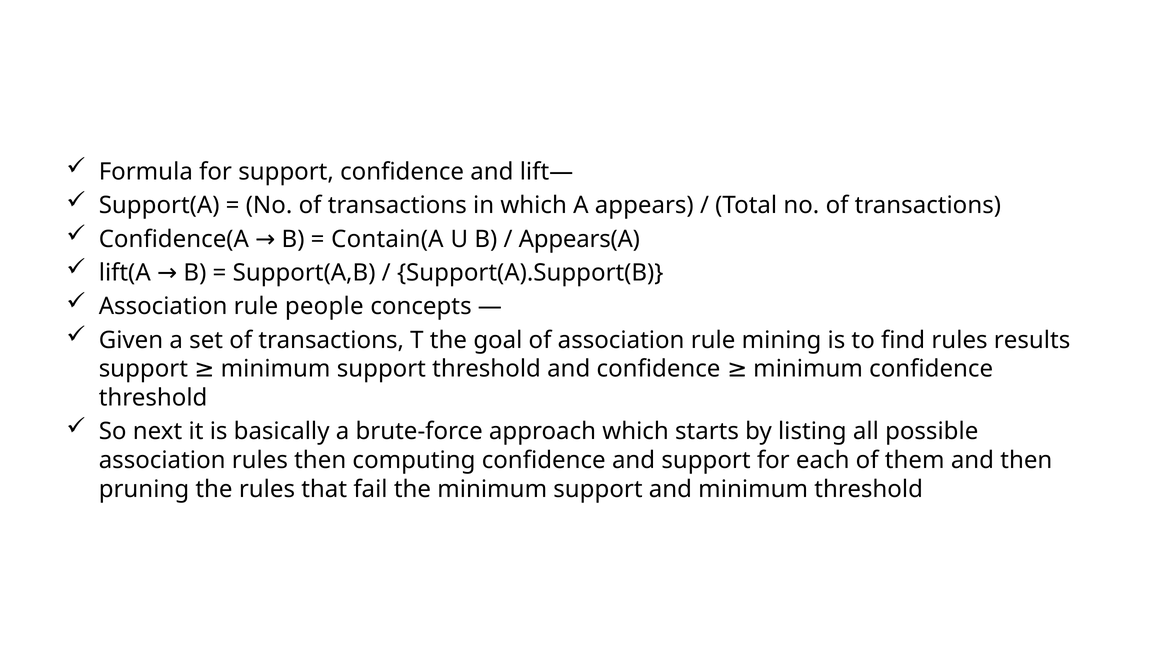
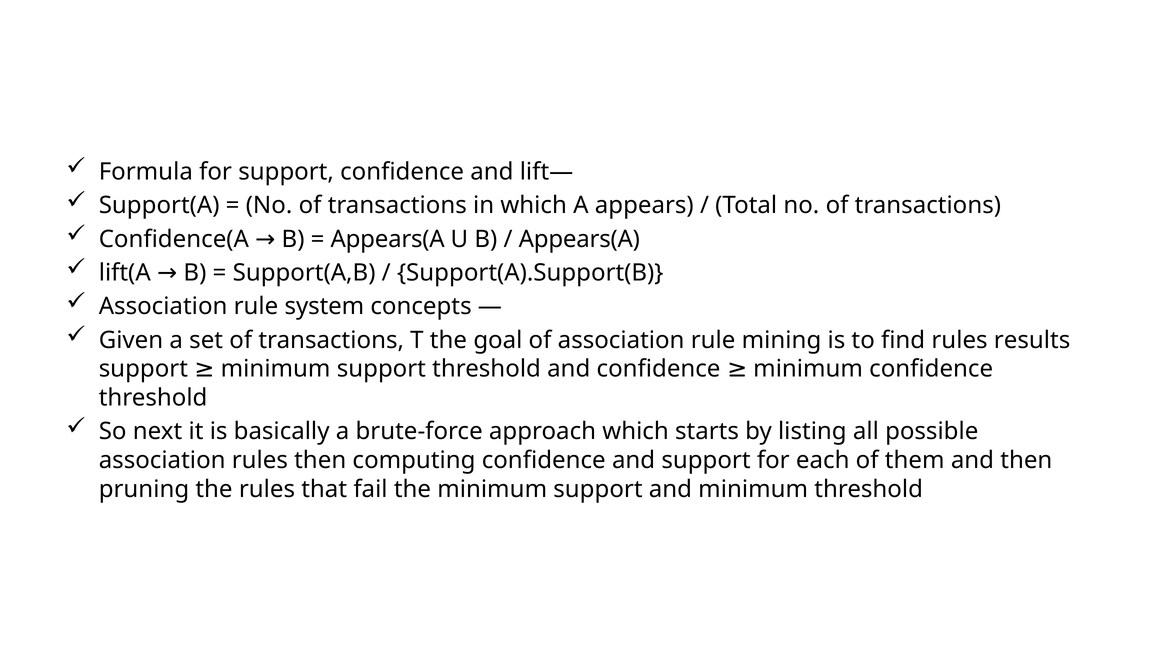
Contain(A at (387, 239): Contain(A -> Appears(A
people: people -> system
